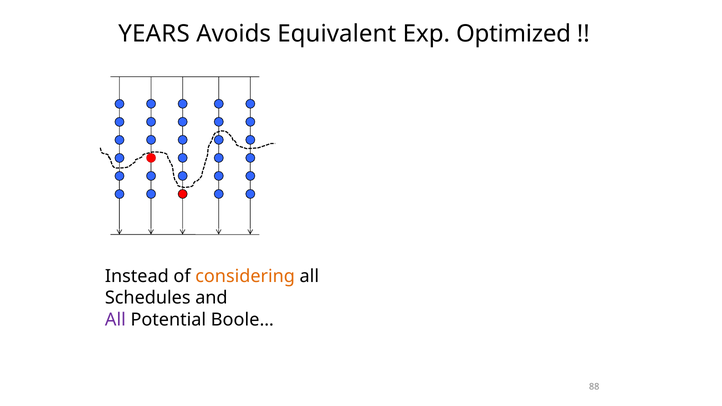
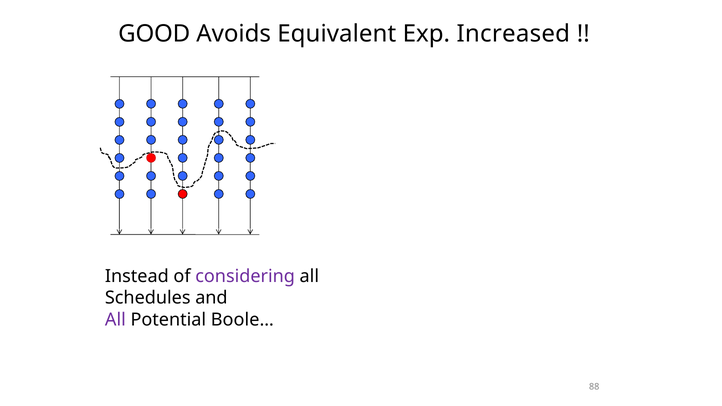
YEARS: YEARS -> GOOD
Optimized: Optimized -> Increased
considering colour: orange -> purple
